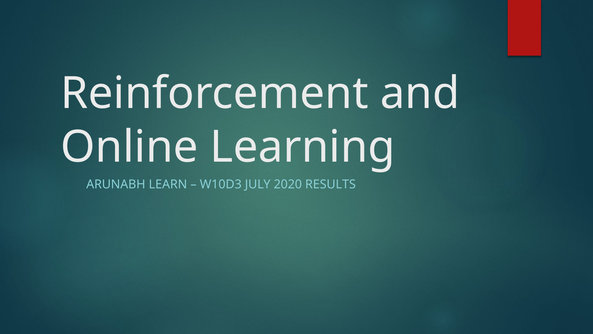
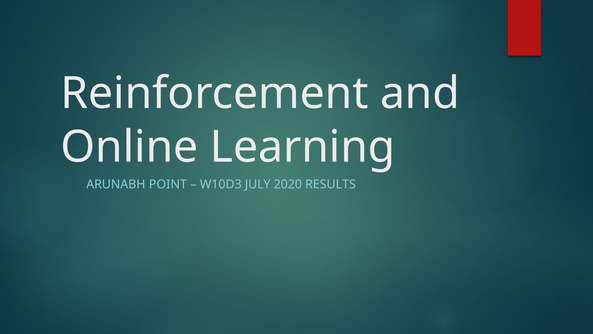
LEARN: LEARN -> POINT
